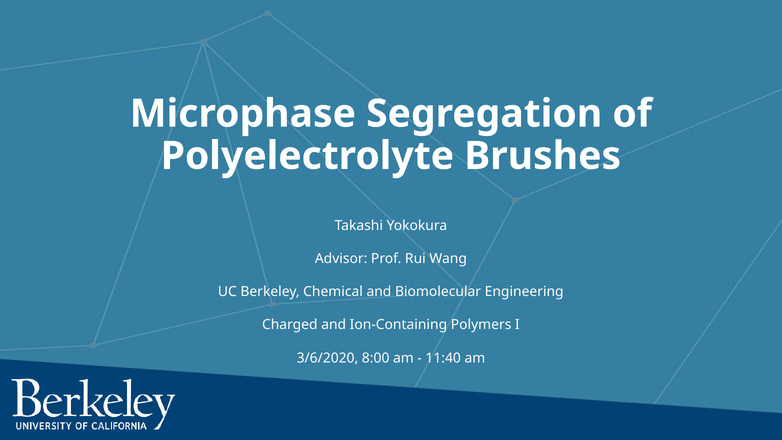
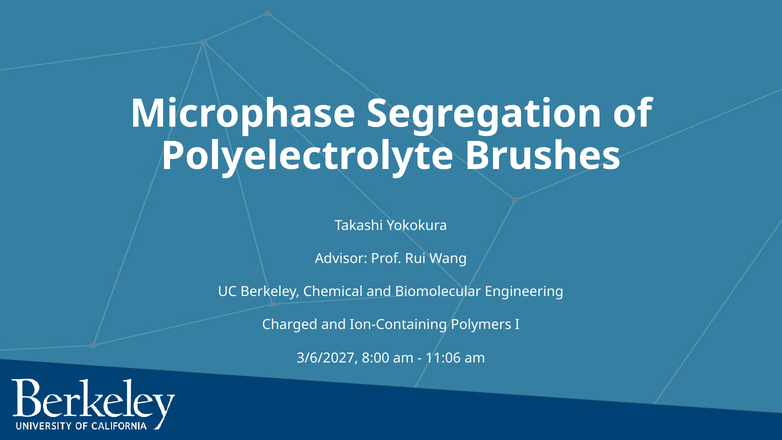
3/6/2020: 3/6/2020 -> 3/6/2027
11:40: 11:40 -> 11:06
